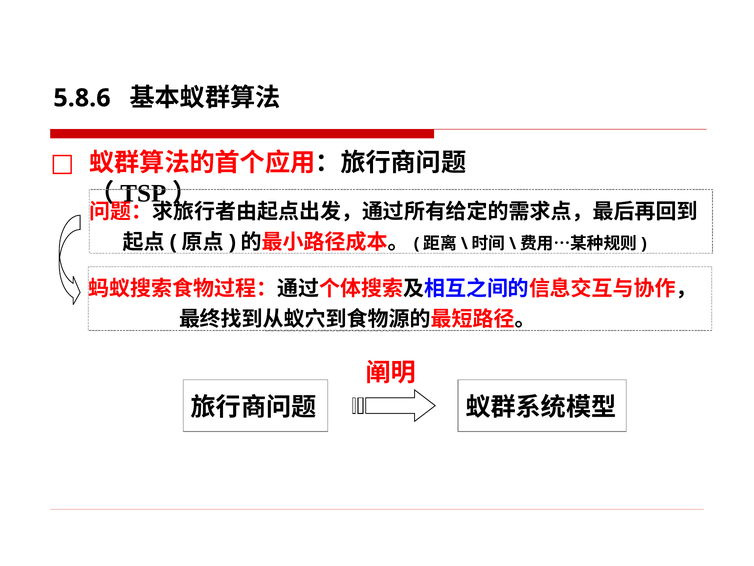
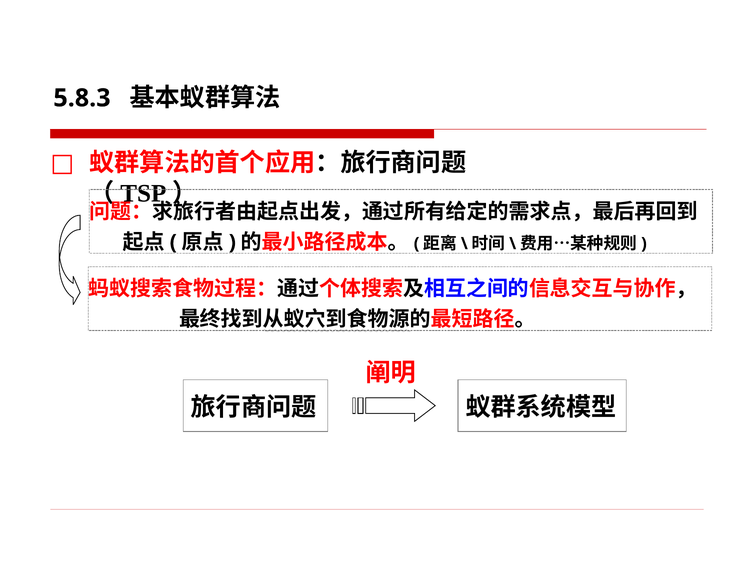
5.8.6: 5.8.6 -> 5.8.3
